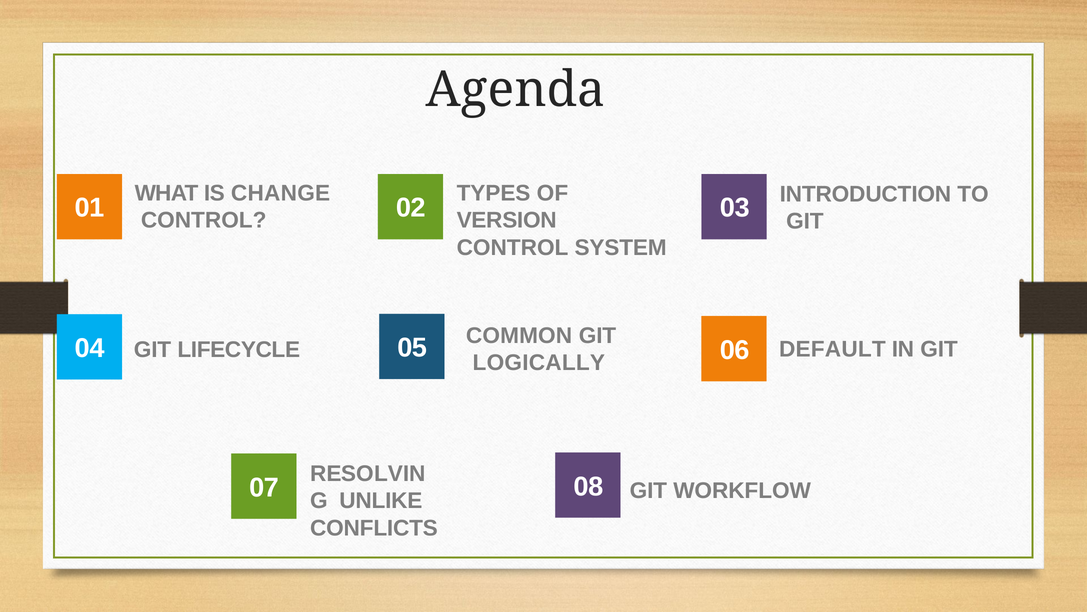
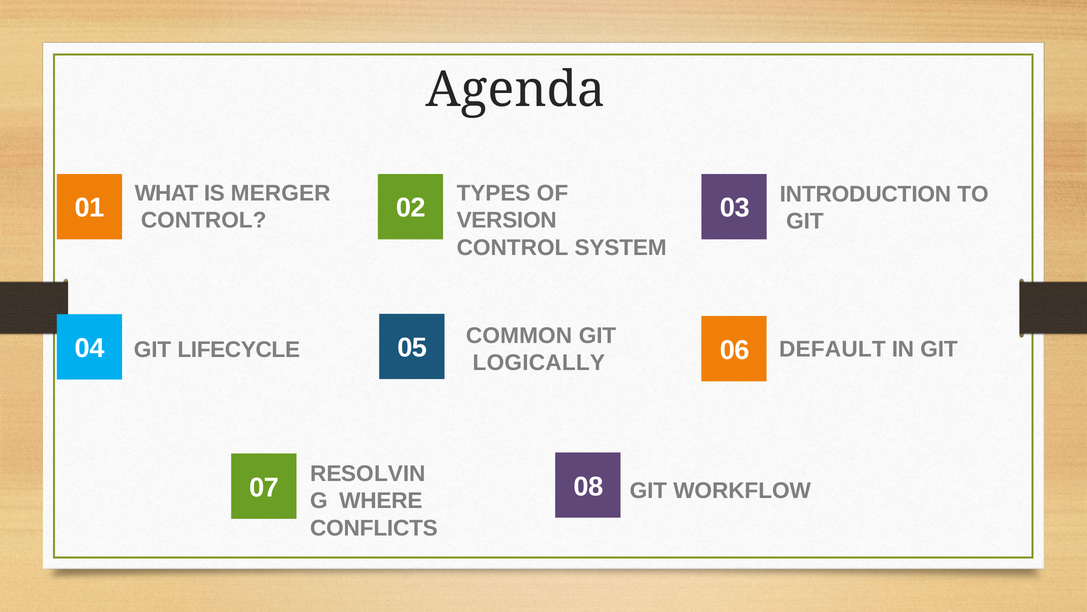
CHANGE: CHANGE -> MERGER
UNLIKE: UNLIKE -> WHERE
